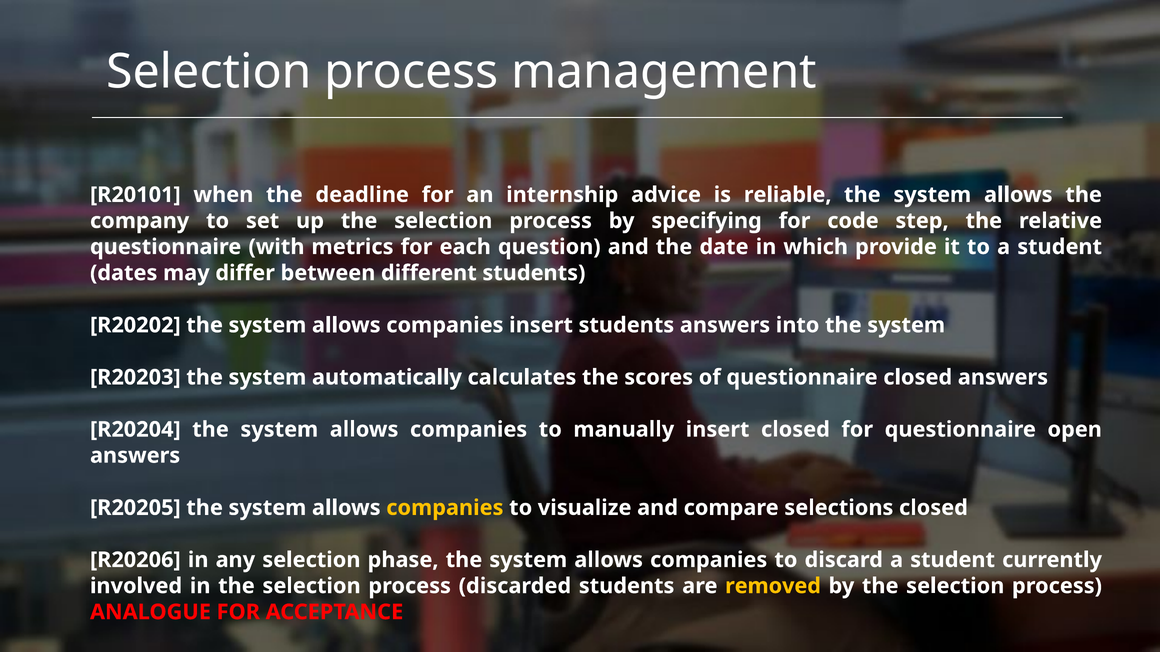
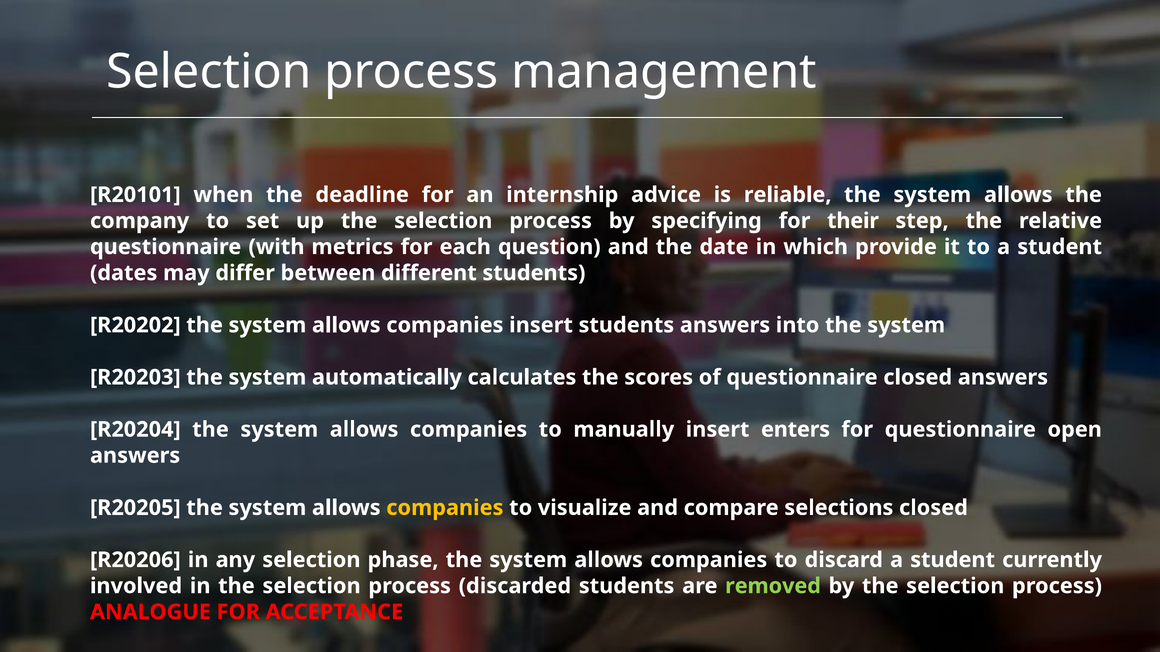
code: code -> their
insert closed: closed -> enters
removed colour: yellow -> light green
